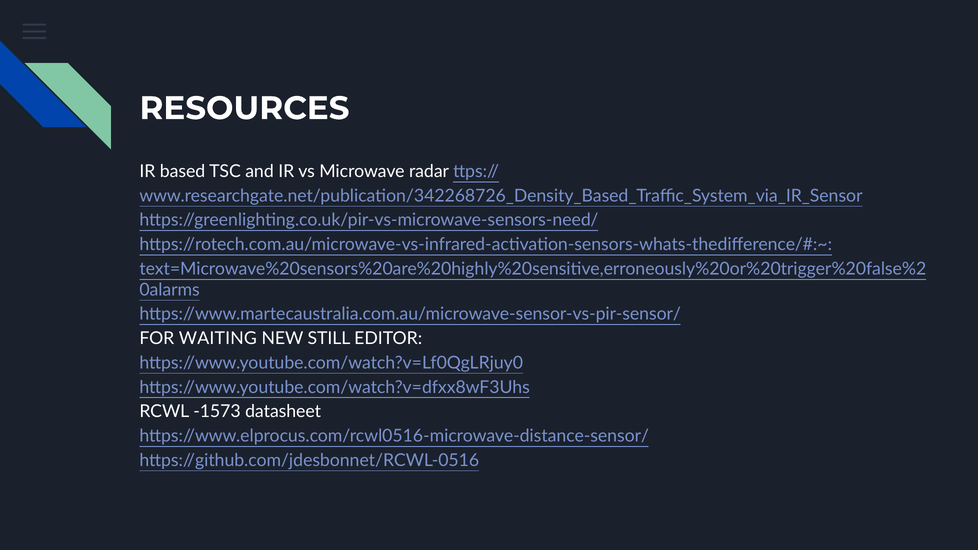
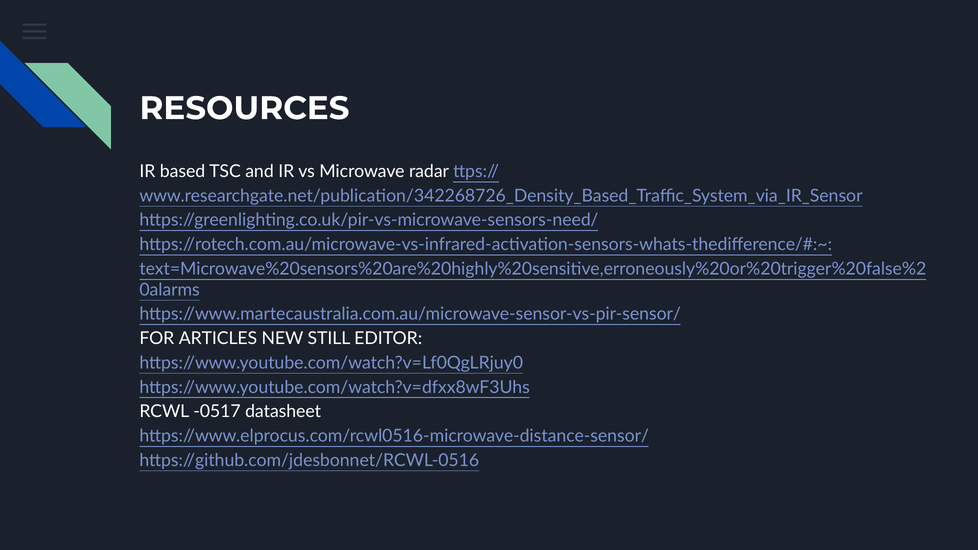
WAITING: WAITING -> ARTICLES
-1573: -1573 -> -0517
